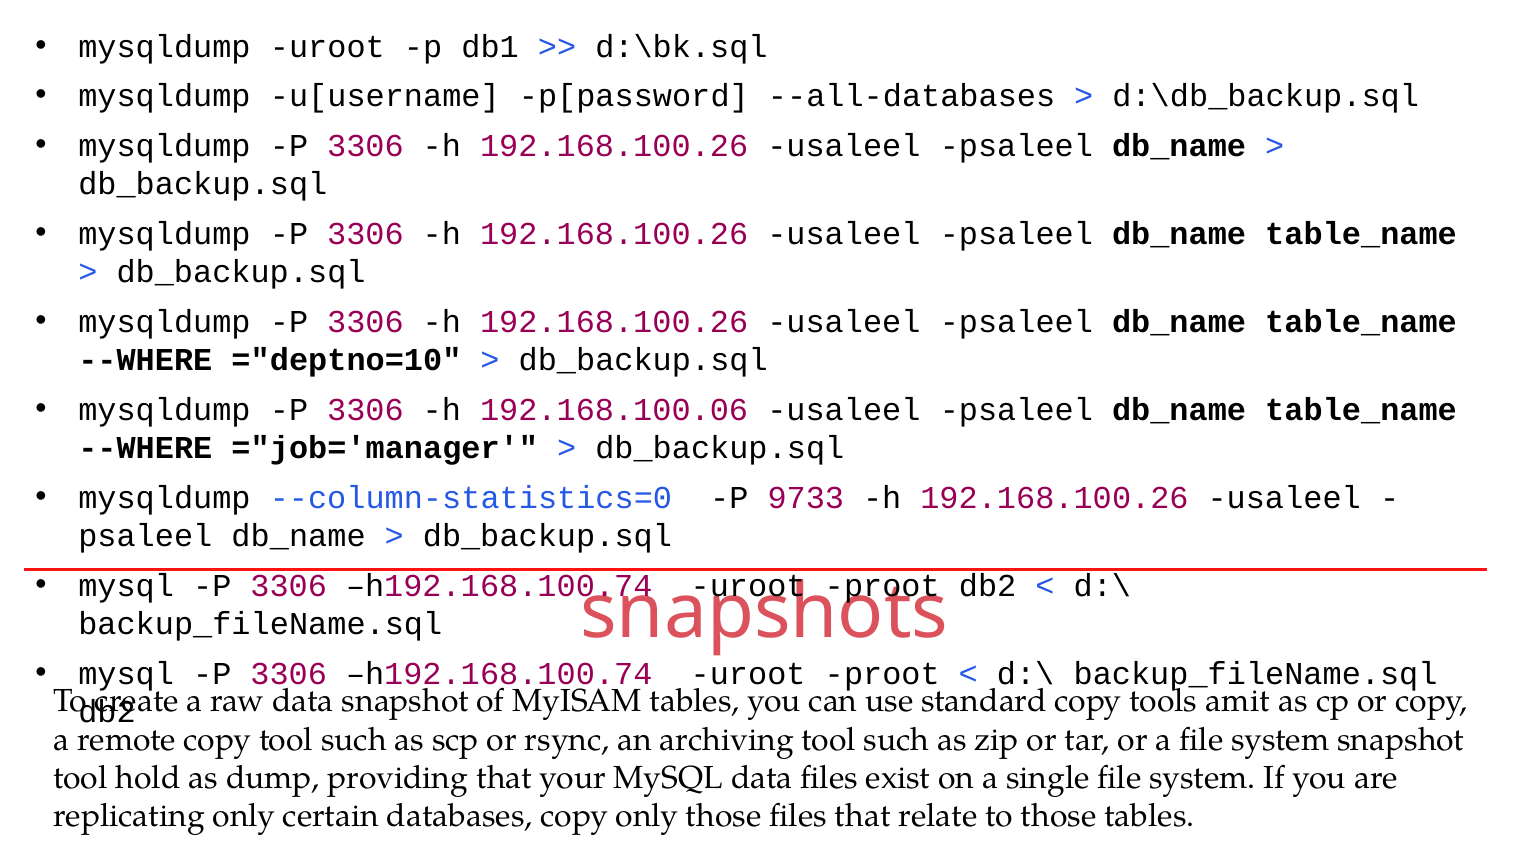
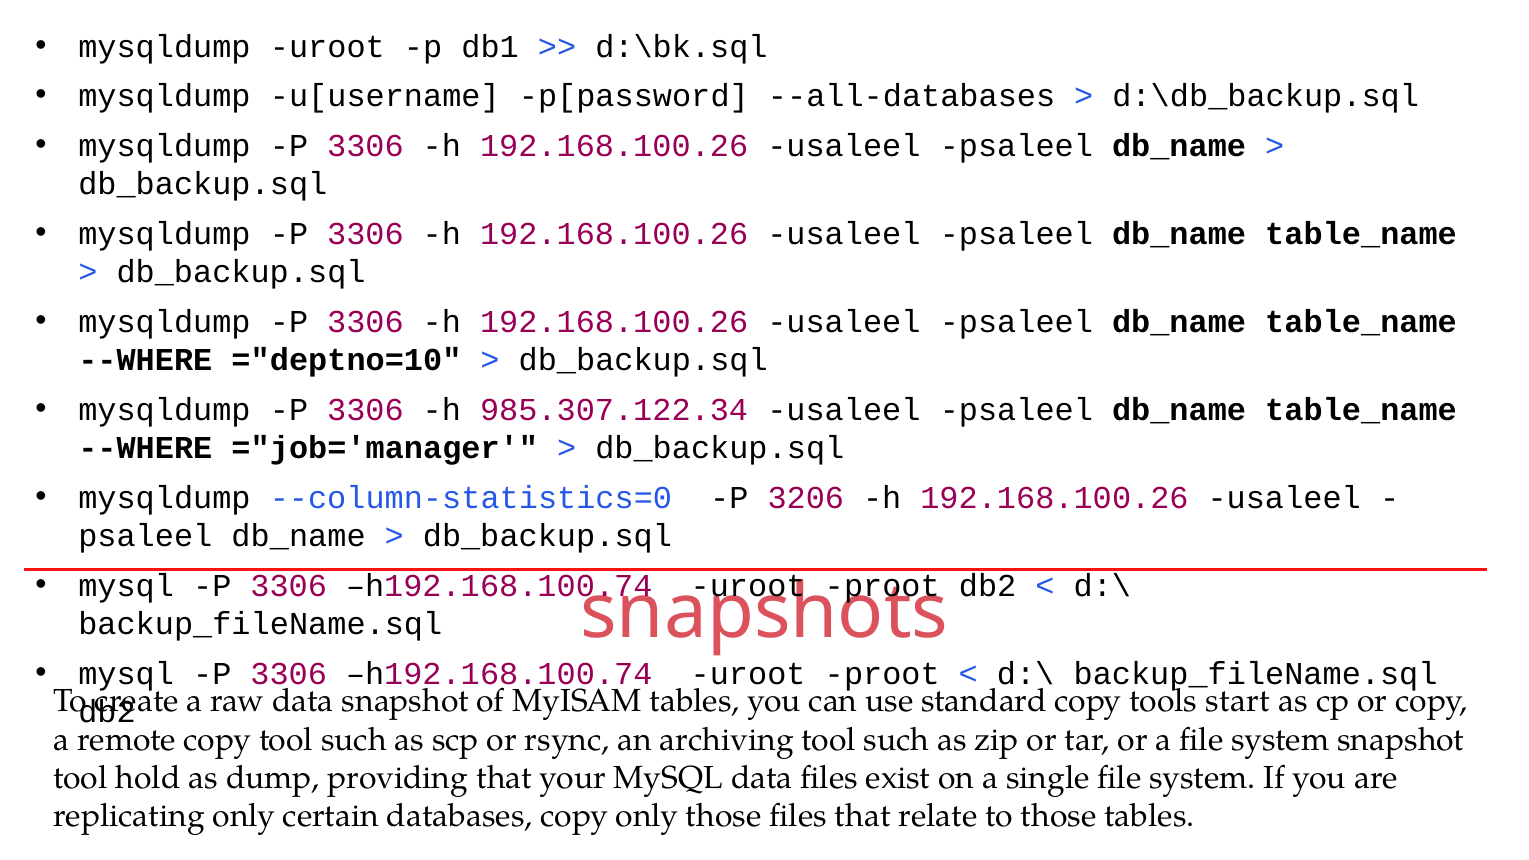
192.168.100.06: 192.168.100.06 -> 985.307.122.34
9733: 9733 -> 3206
amit: amit -> start
